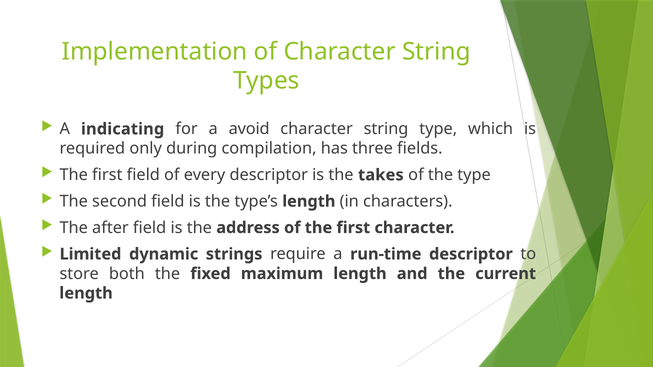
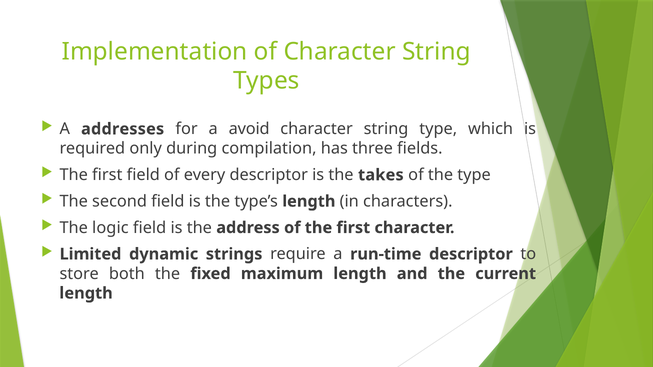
indicating: indicating -> addresses
after: after -> logic
